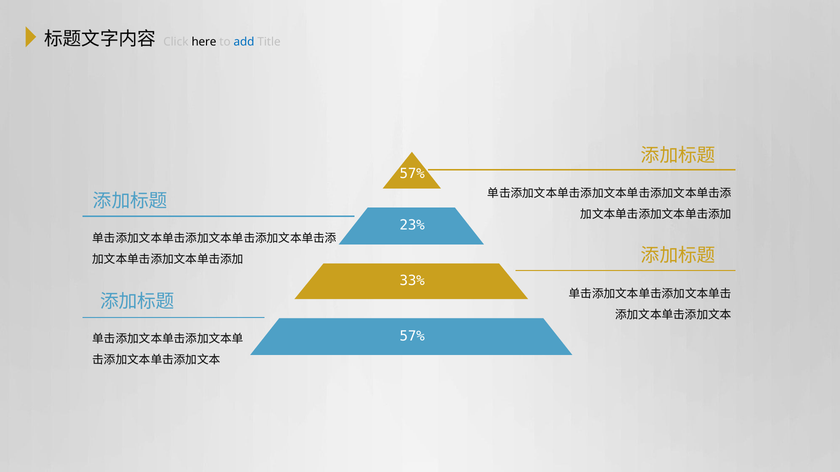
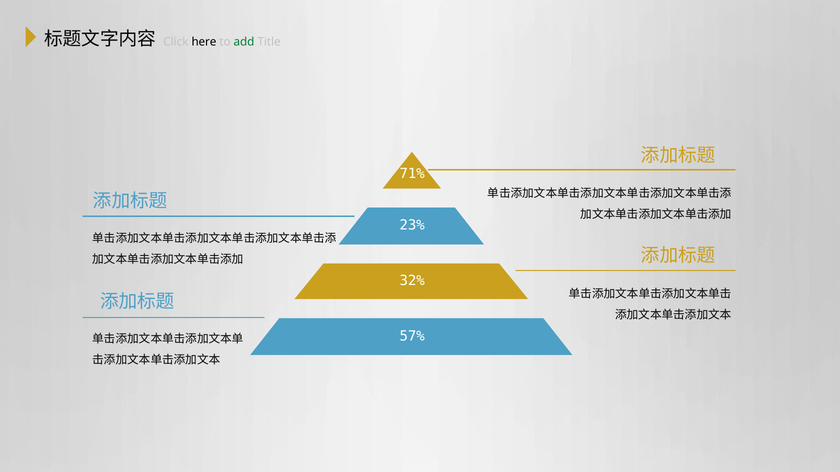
add colour: blue -> green
57% at (412, 174): 57% -> 71%
33%: 33% -> 32%
